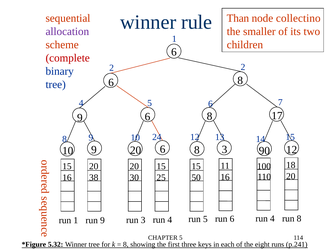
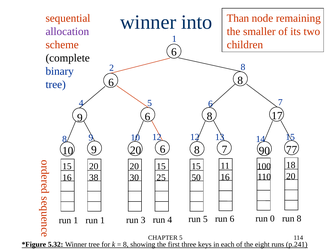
rule: rule -> into
collectino: collectino -> remaining
complete colour: red -> black
2 2: 2 -> 8
10 24: 24 -> 12
8 3: 3 -> 7
90 12: 12 -> 77
1 run 9: 9 -> 1
6 run 4: 4 -> 0
